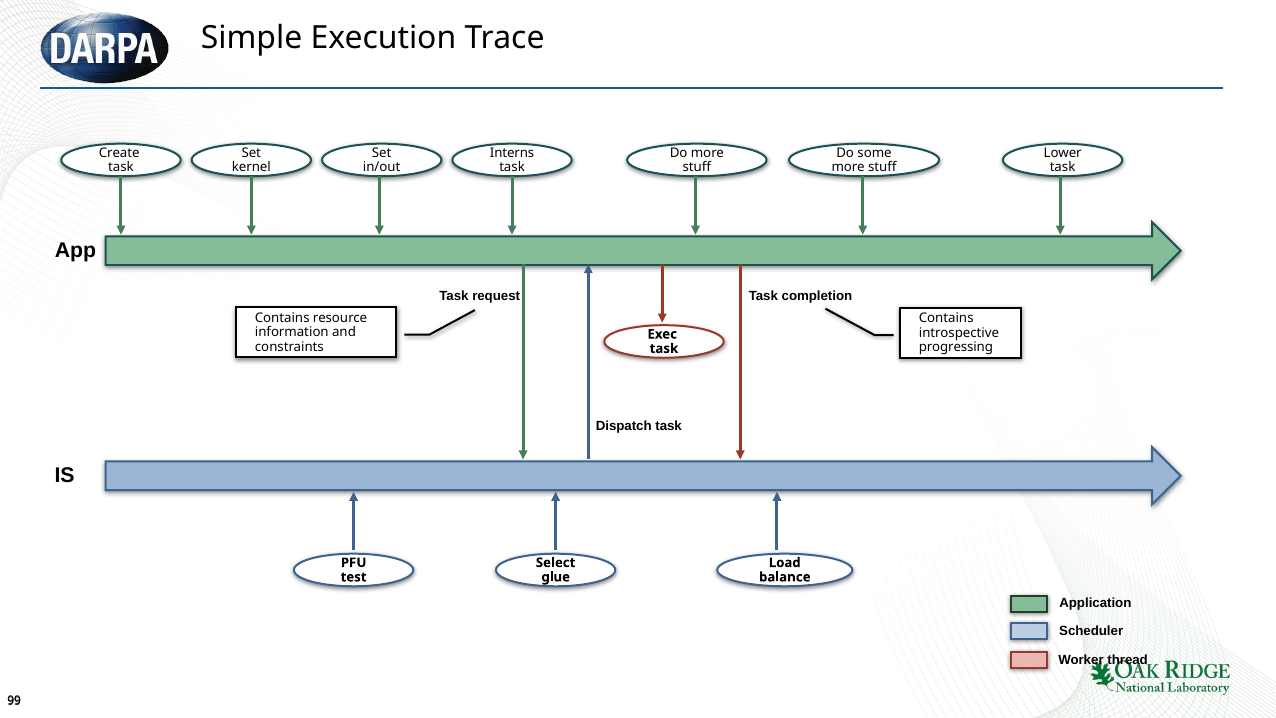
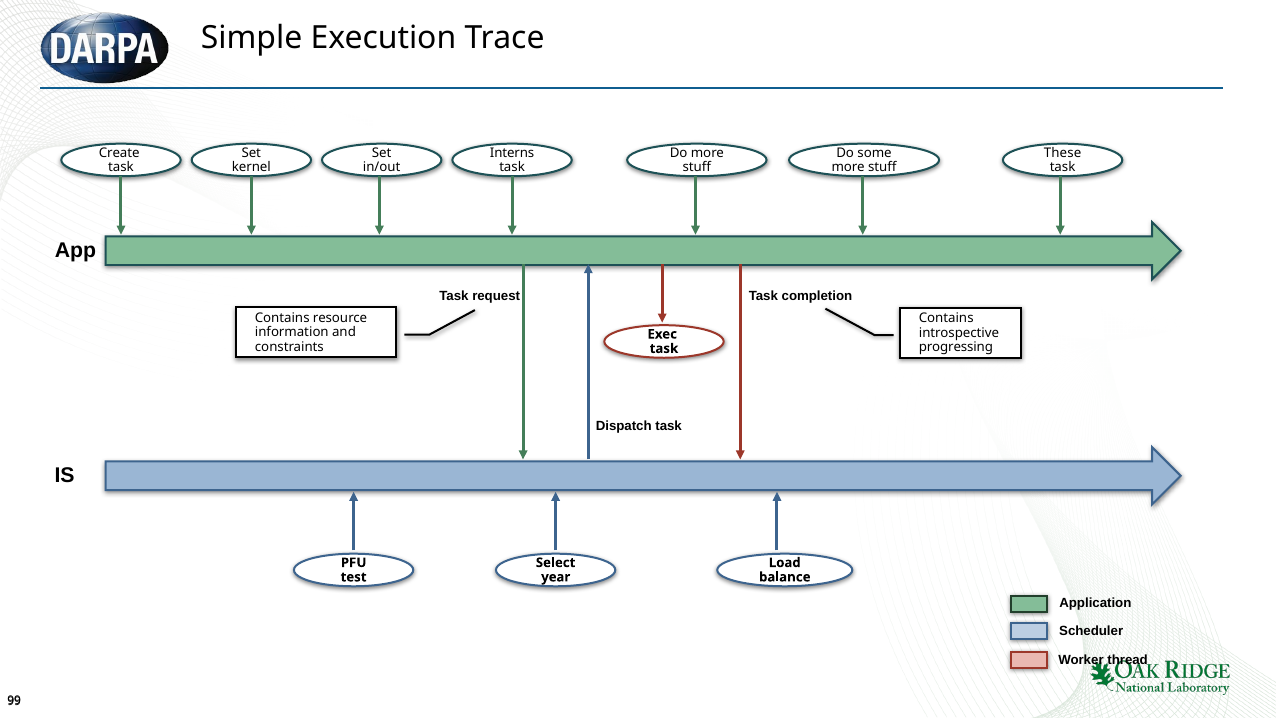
Lower: Lower -> These
glue: glue -> year
